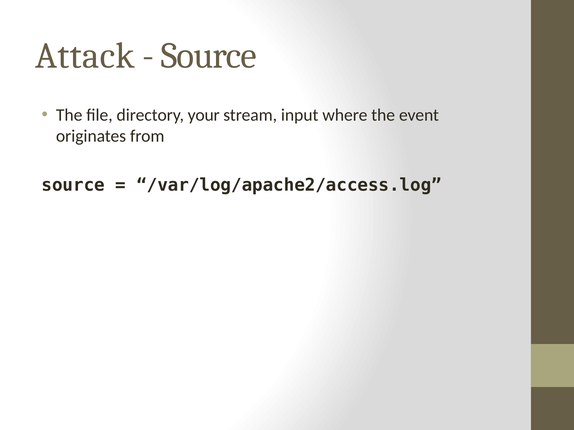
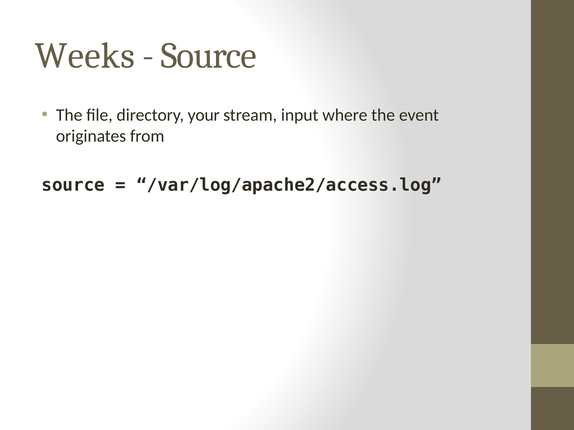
Attack: Attack -> Weeks
